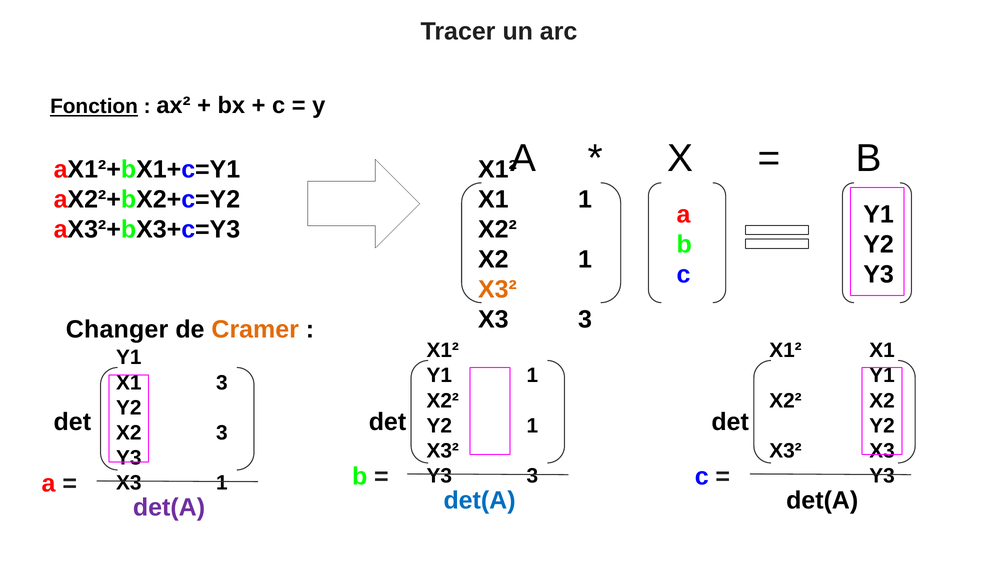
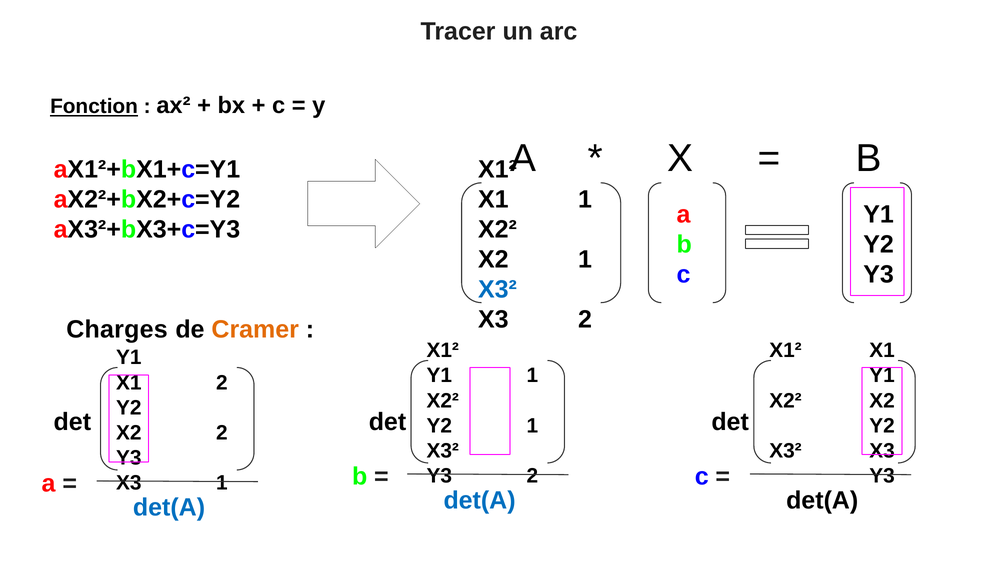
X3² at (497, 289) colour: orange -> blue
X3 3: 3 -> 2
Changer: Changer -> Charges
X1 3: 3 -> 2
X2 3: 3 -> 2
Y3 3: 3 -> 2
det(A at (169, 507) colour: purple -> blue
